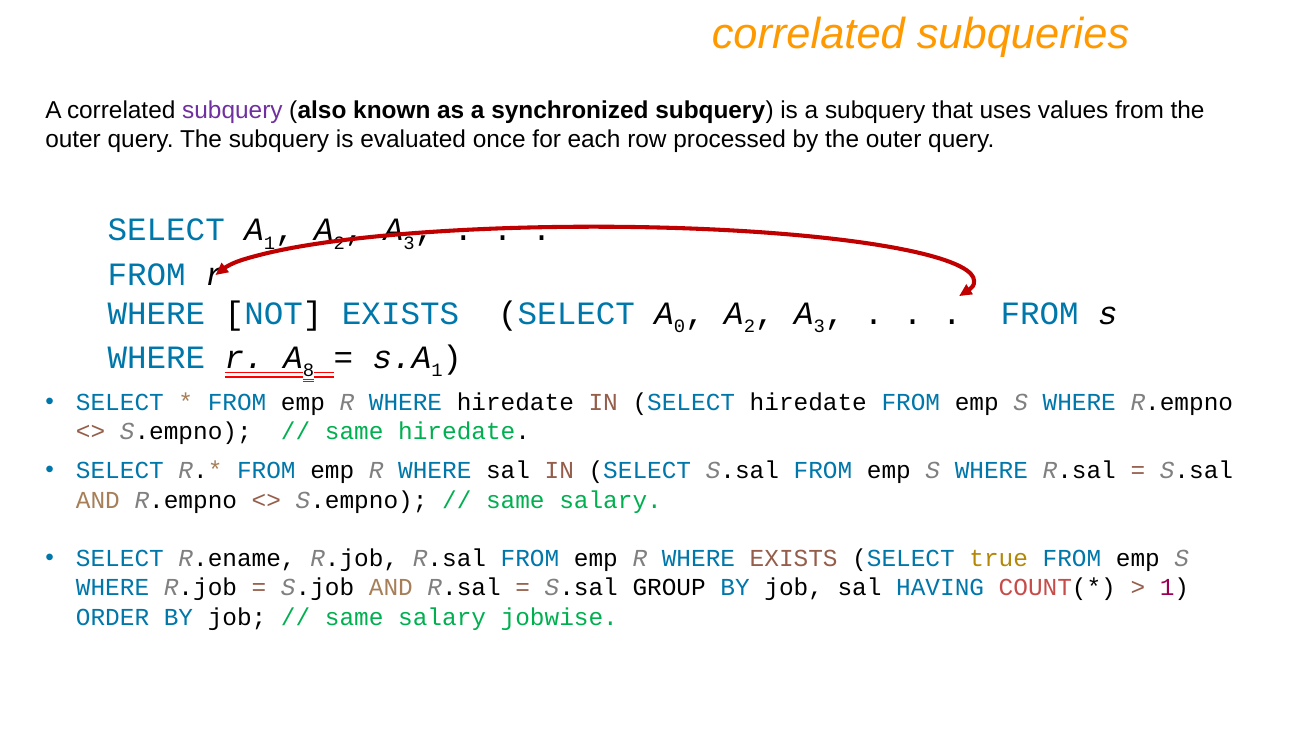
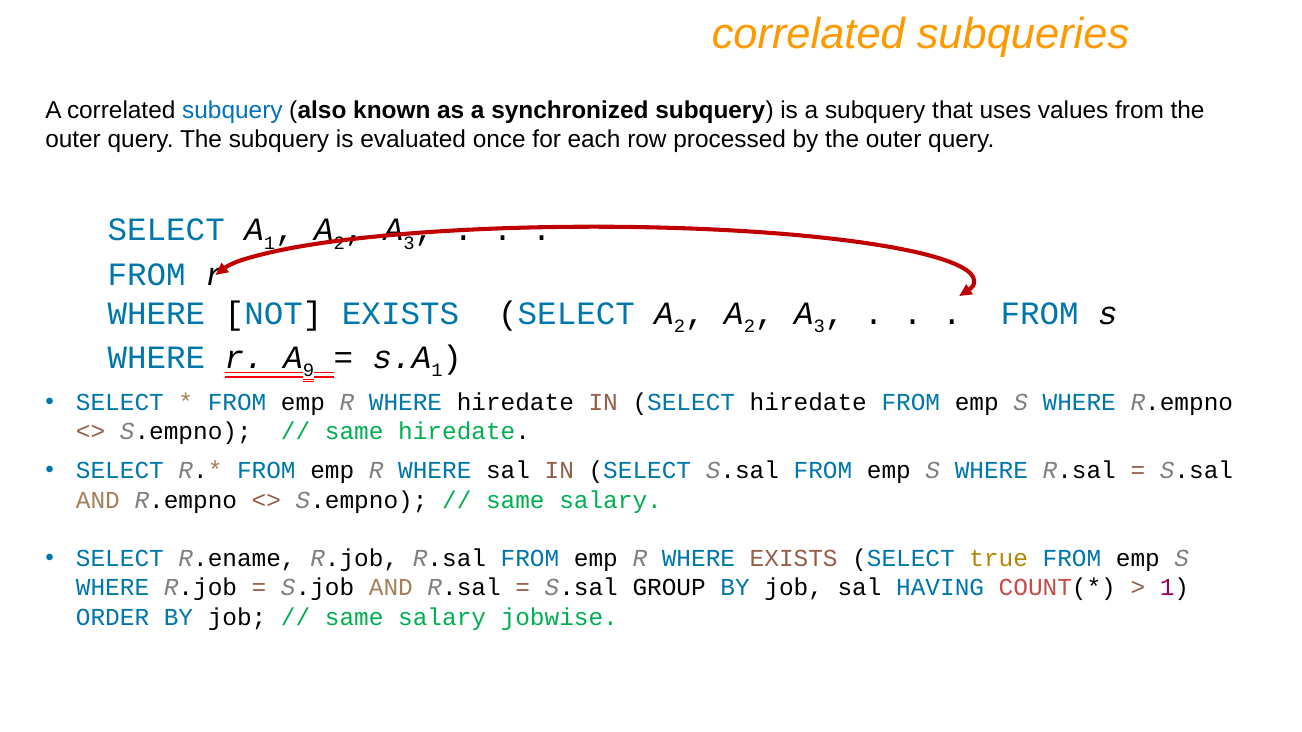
subquery at (232, 111) colour: purple -> blue
SELECT A 0: 0 -> 2
8: 8 -> 9
